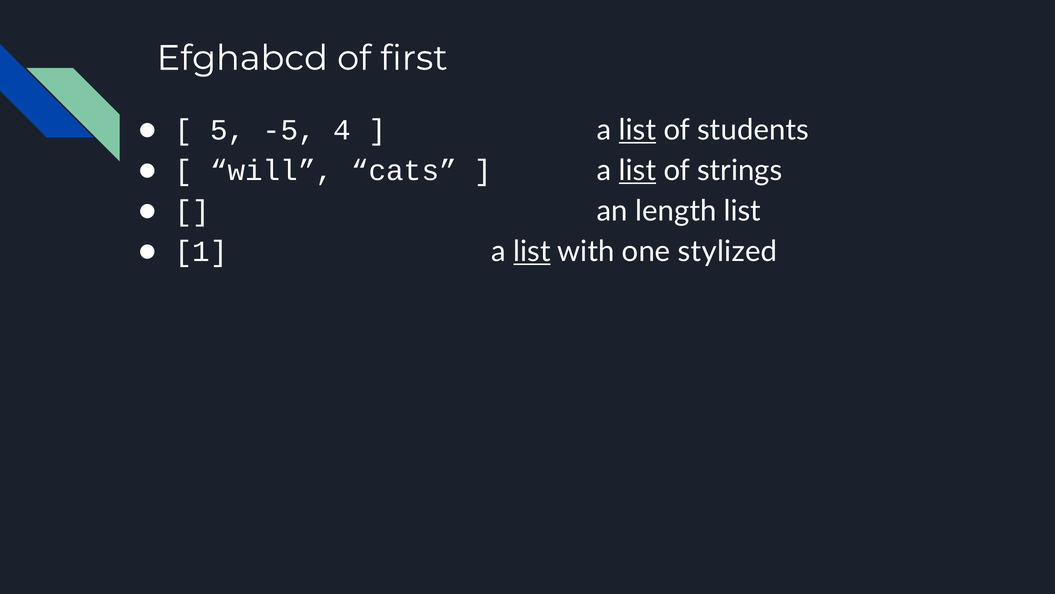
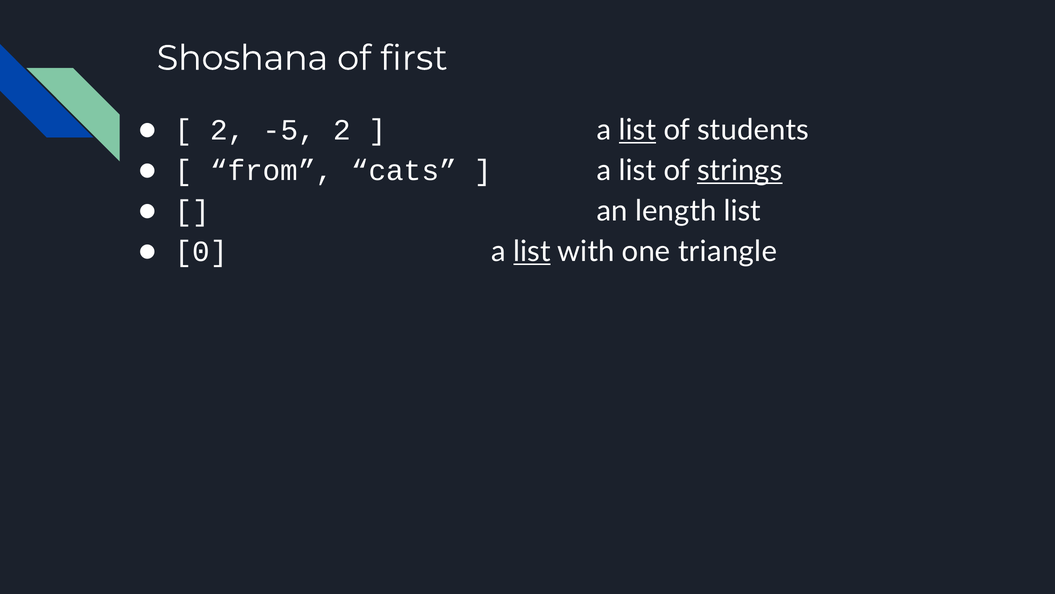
Efghabcd: Efghabcd -> Shoshana
5 at (228, 130): 5 -> 2
-5 4: 4 -> 2
will: will -> from
list at (637, 170) underline: present -> none
strings underline: none -> present
1: 1 -> 0
stylized: stylized -> triangle
